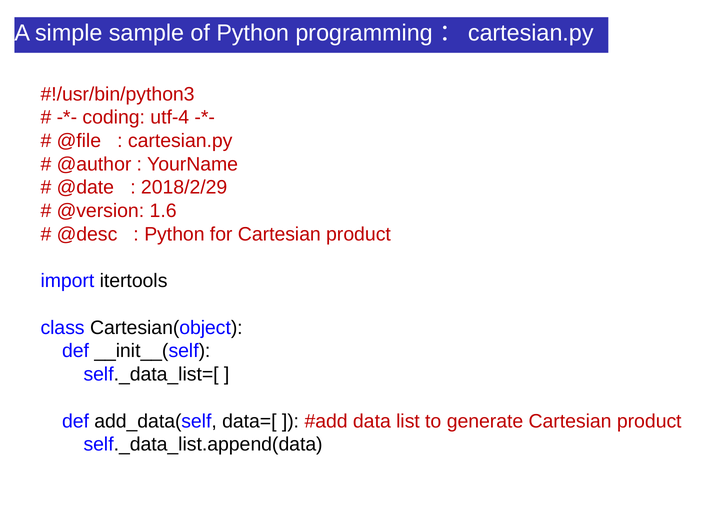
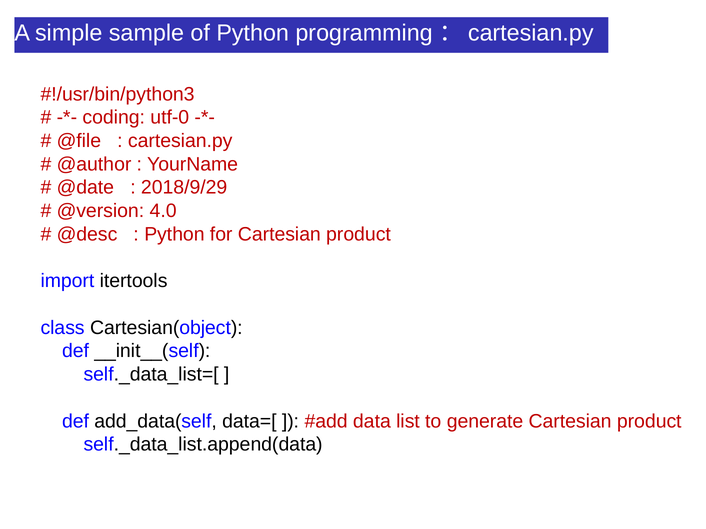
utf-4: utf-4 -> utf-0
2018/2/29: 2018/2/29 -> 2018/9/29
1.6: 1.6 -> 4.0
